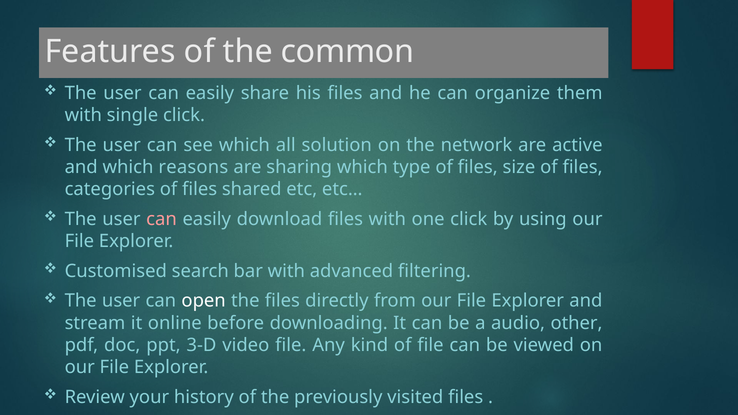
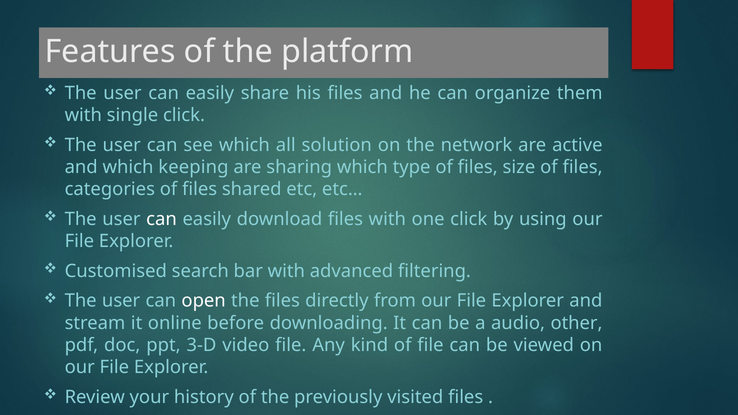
common: common -> platform
reasons: reasons -> keeping
can at (162, 219) colour: pink -> white
